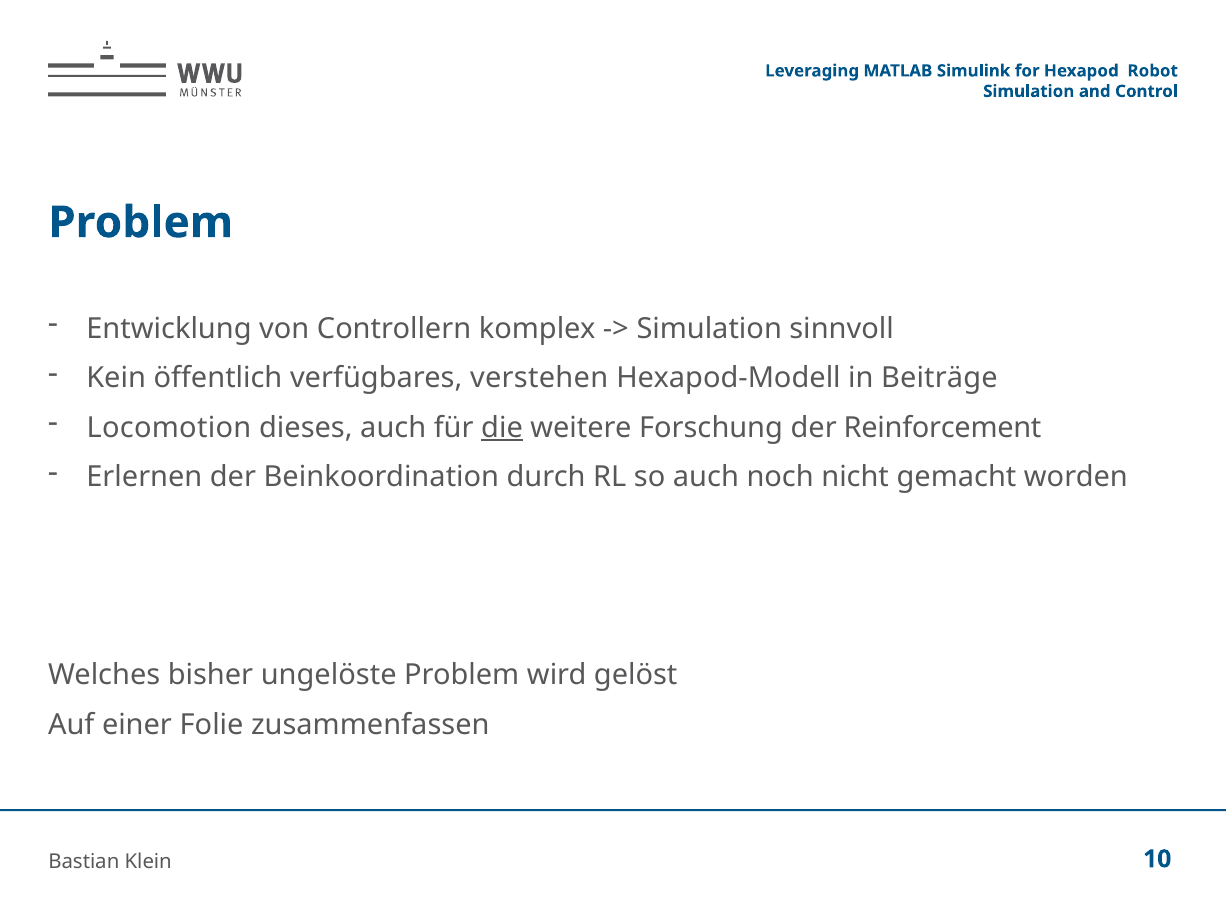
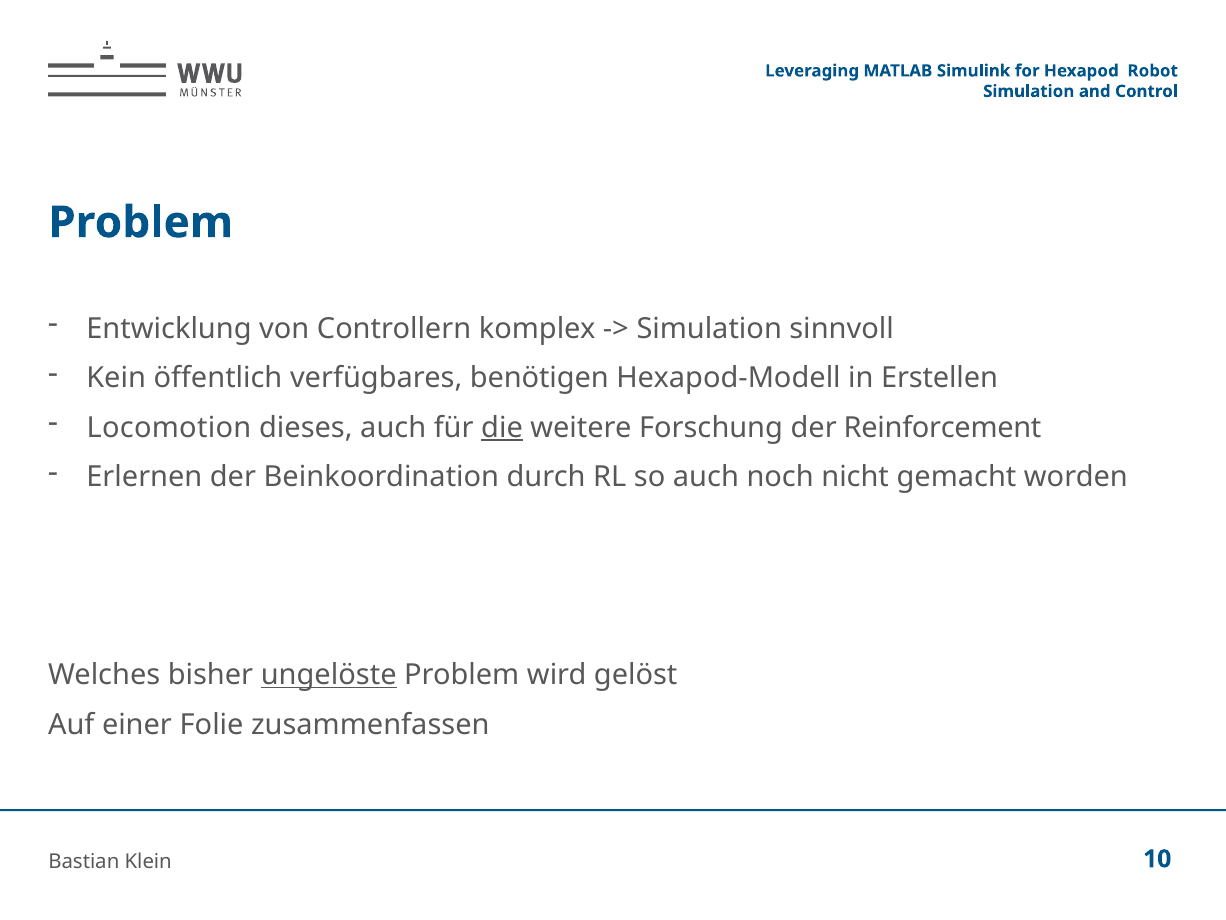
verstehen: verstehen -> benötigen
Beiträge: Beiträge -> Erstellen
ungelöste underline: none -> present
